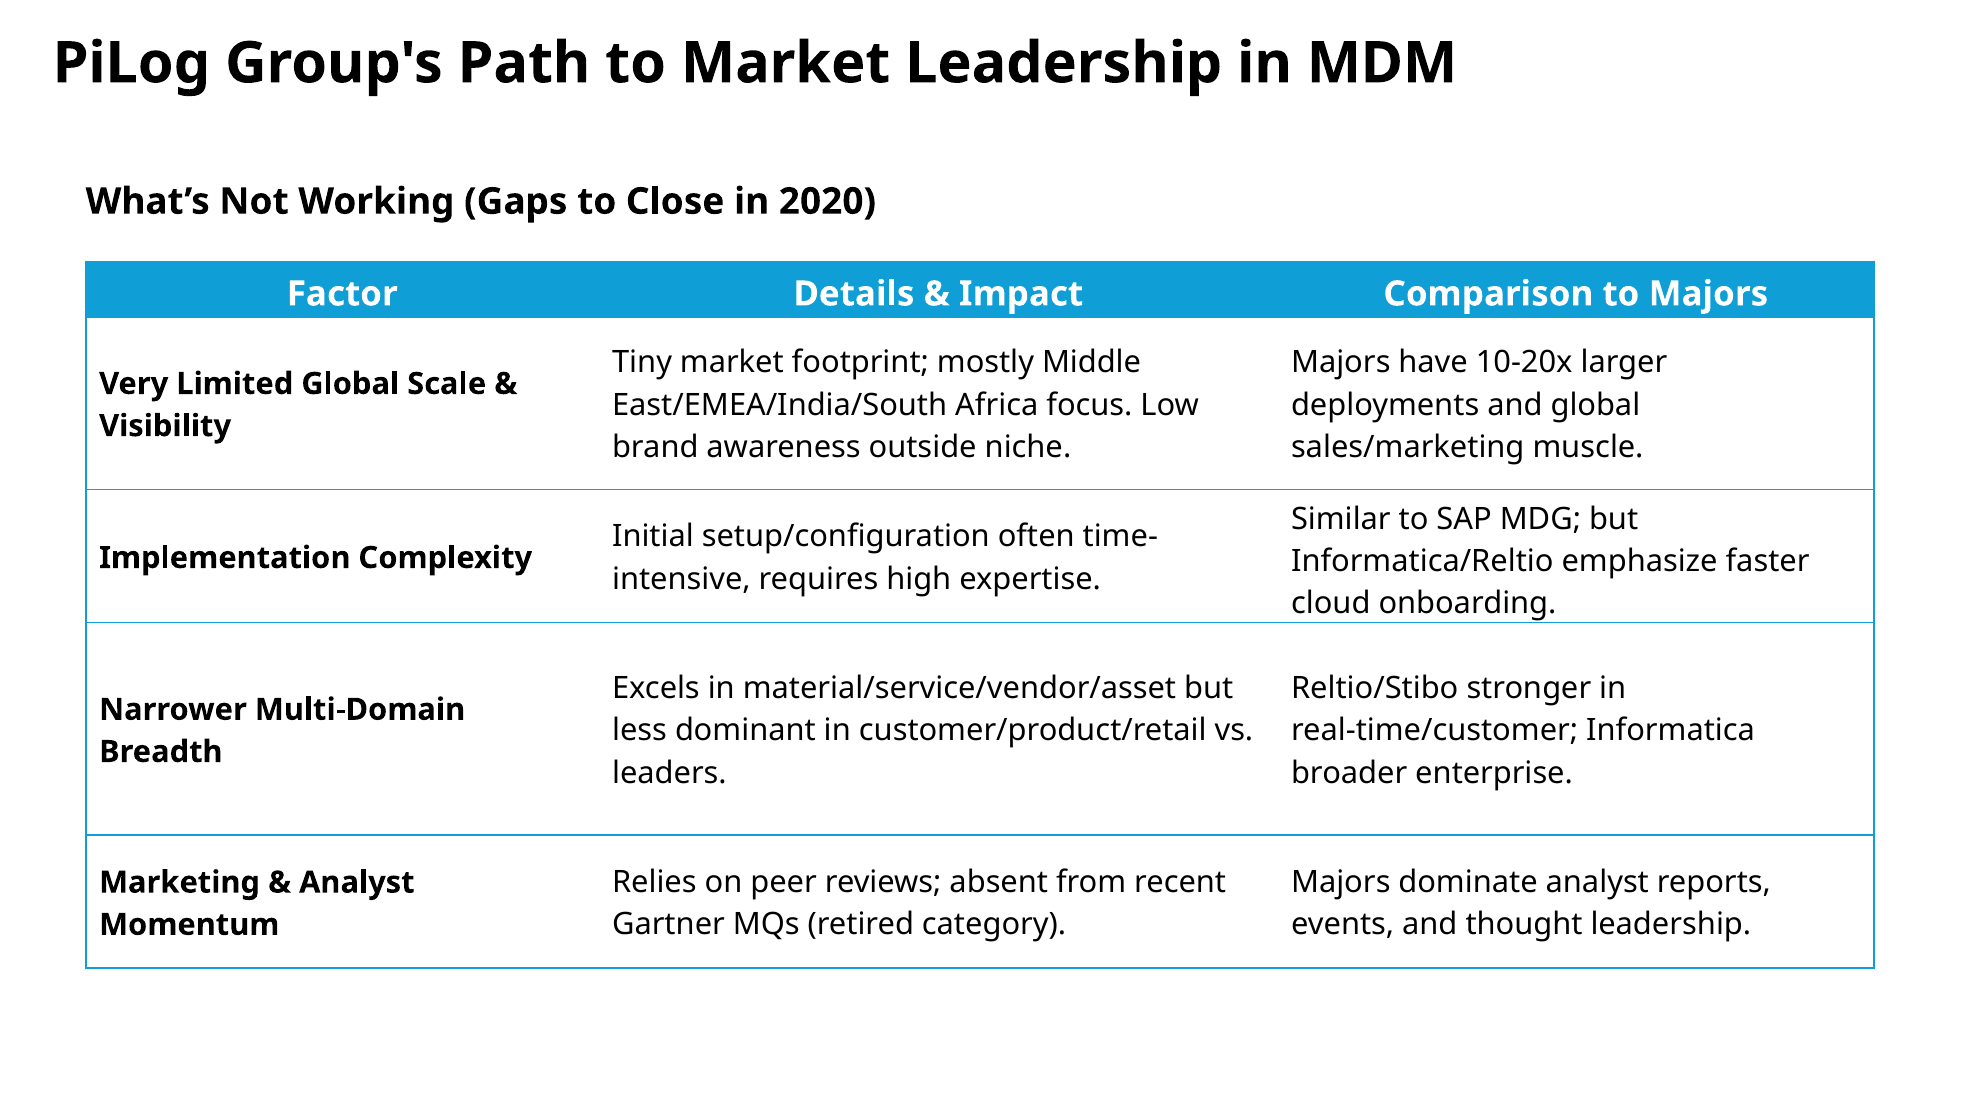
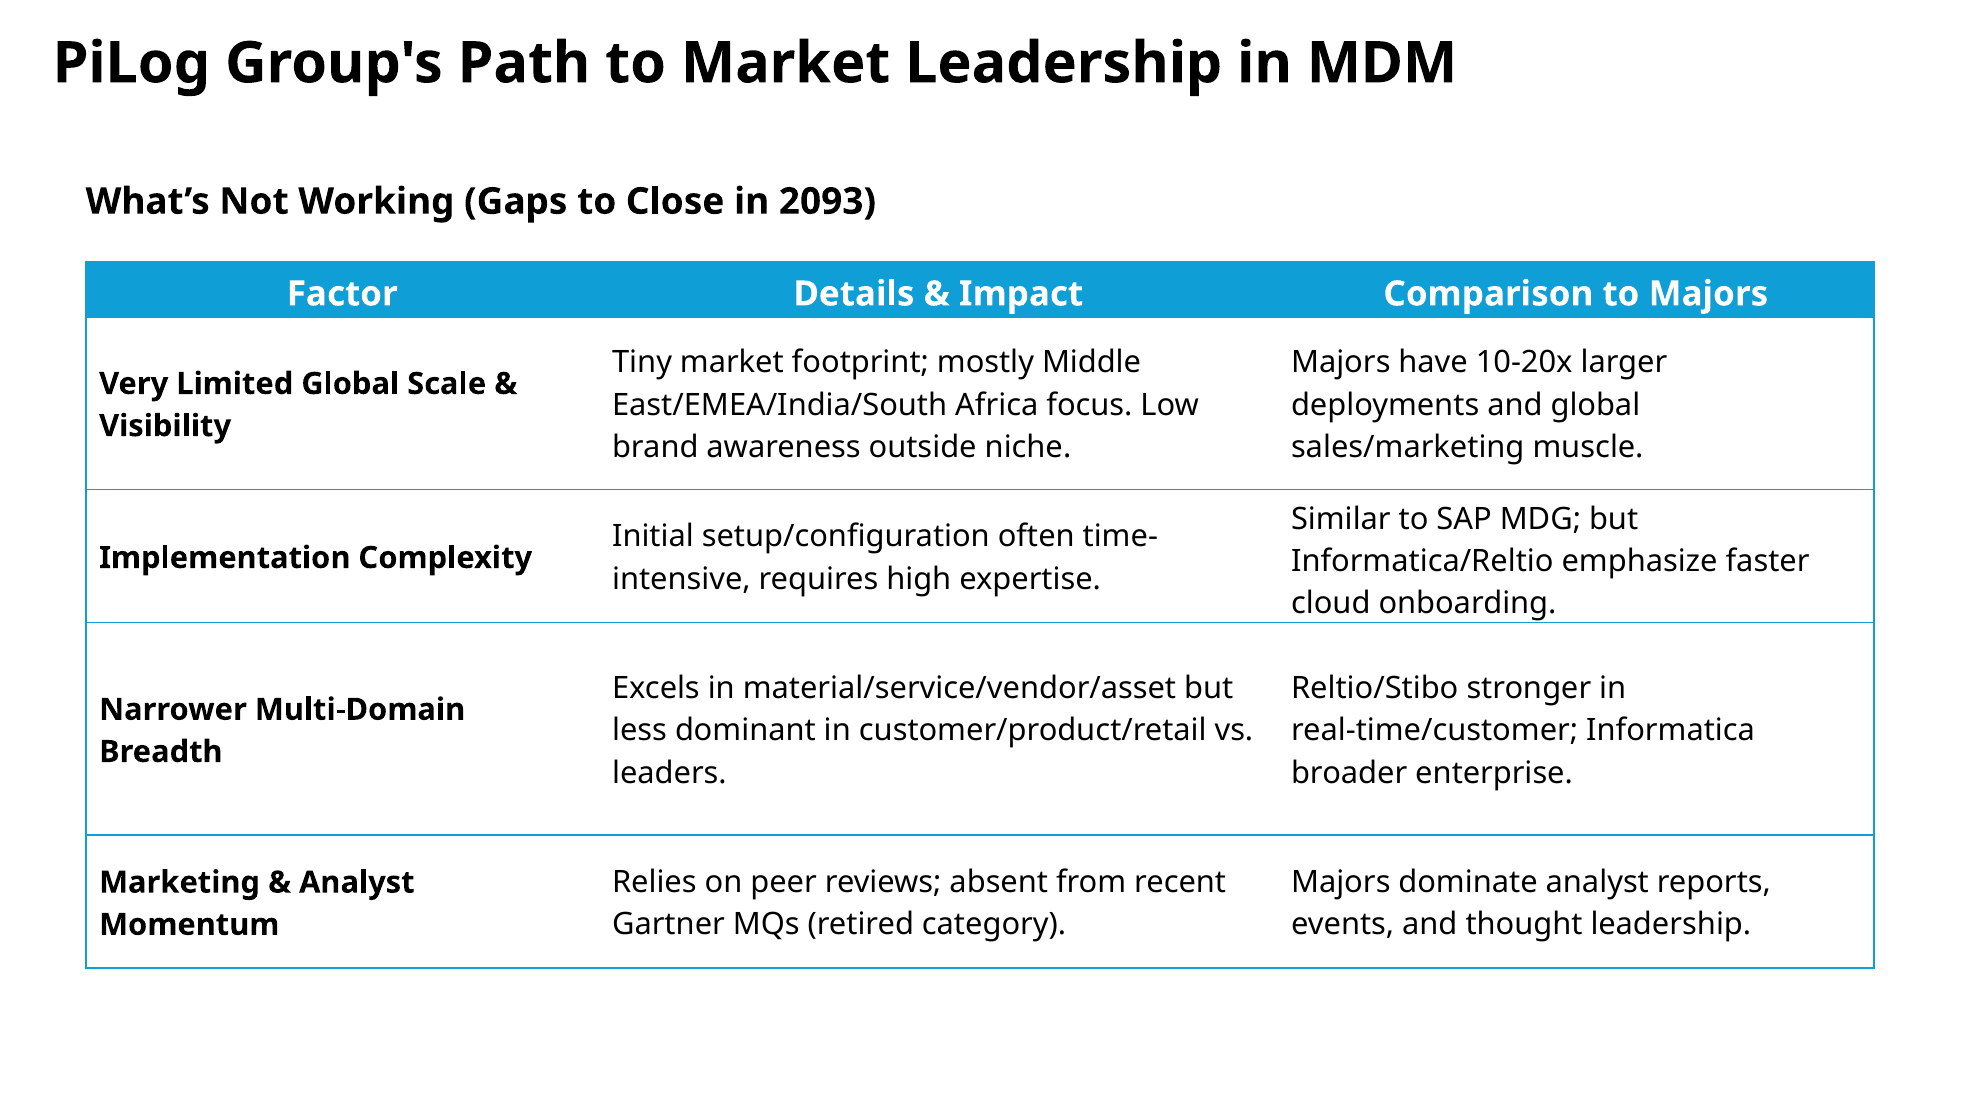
2020: 2020 -> 2093
